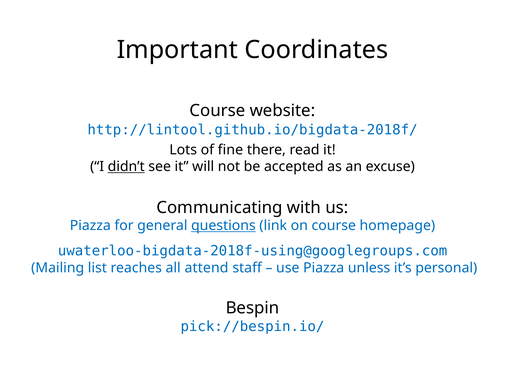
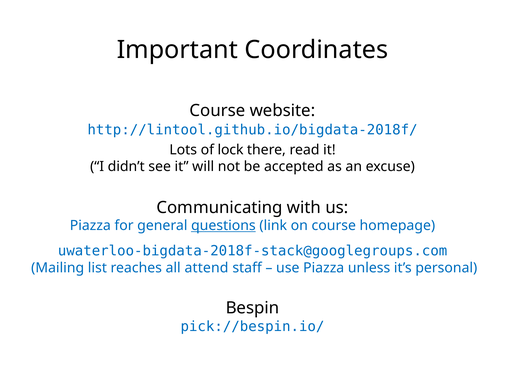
fine: fine -> lock
didn’t underline: present -> none
uwaterloo-bigdata-2018f-using@googlegroups.com: uwaterloo-bigdata-2018f-using@googlegroups.com -> uwaterloo-bigdata-2018f-stack@googlegroups.com
